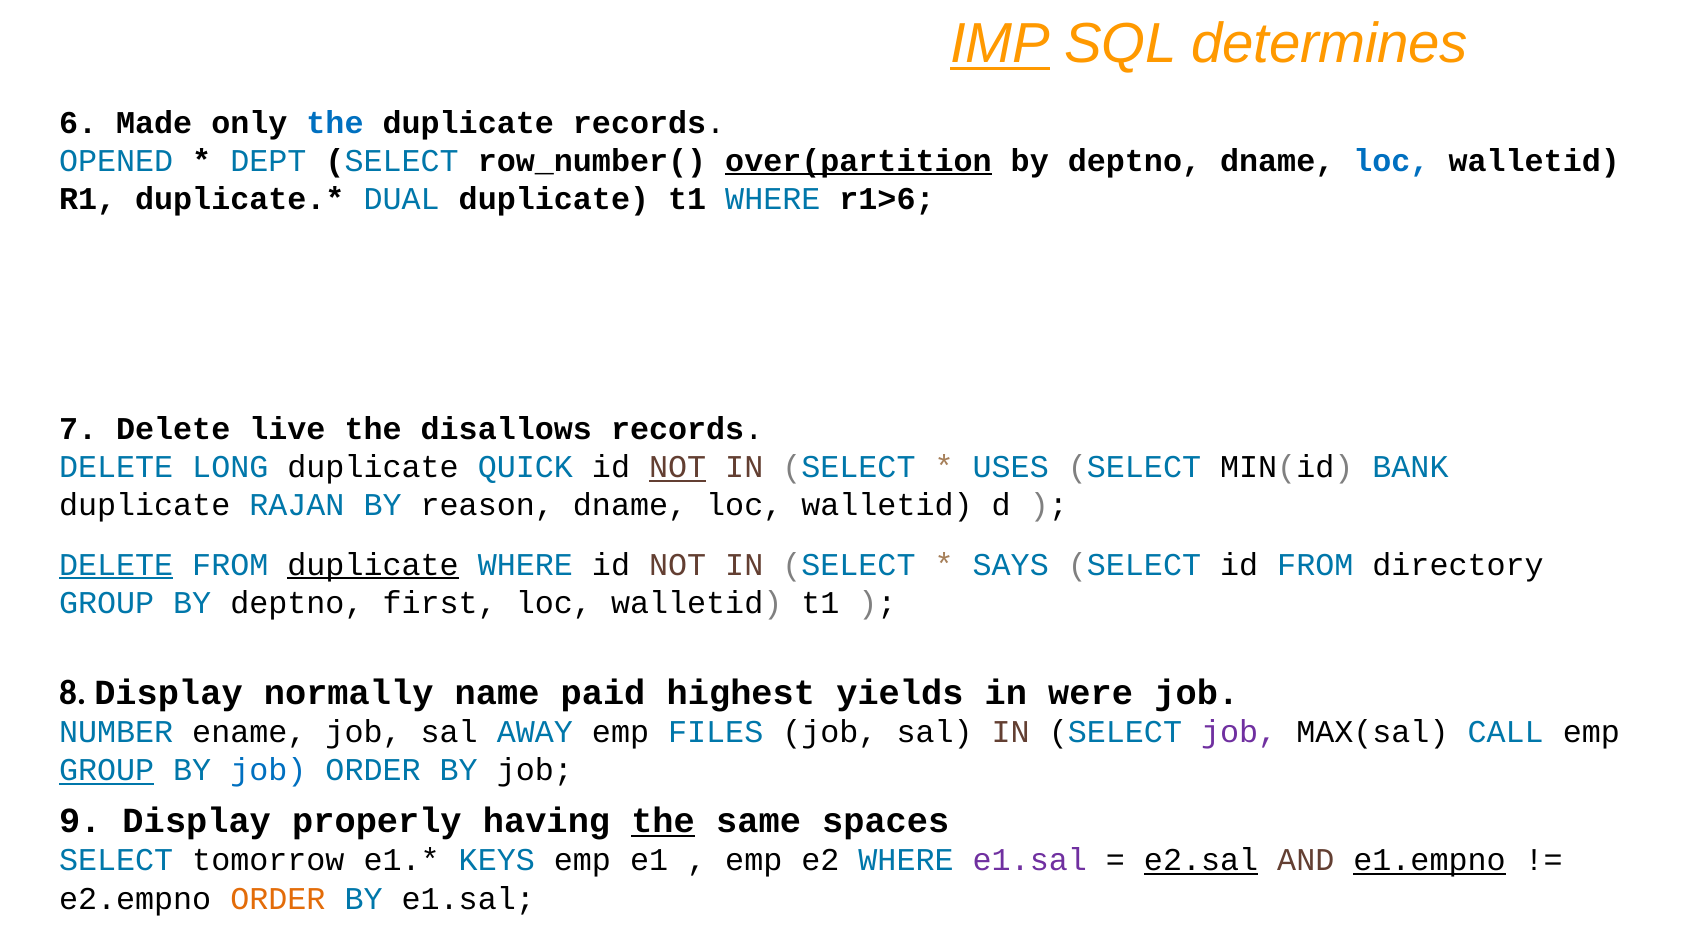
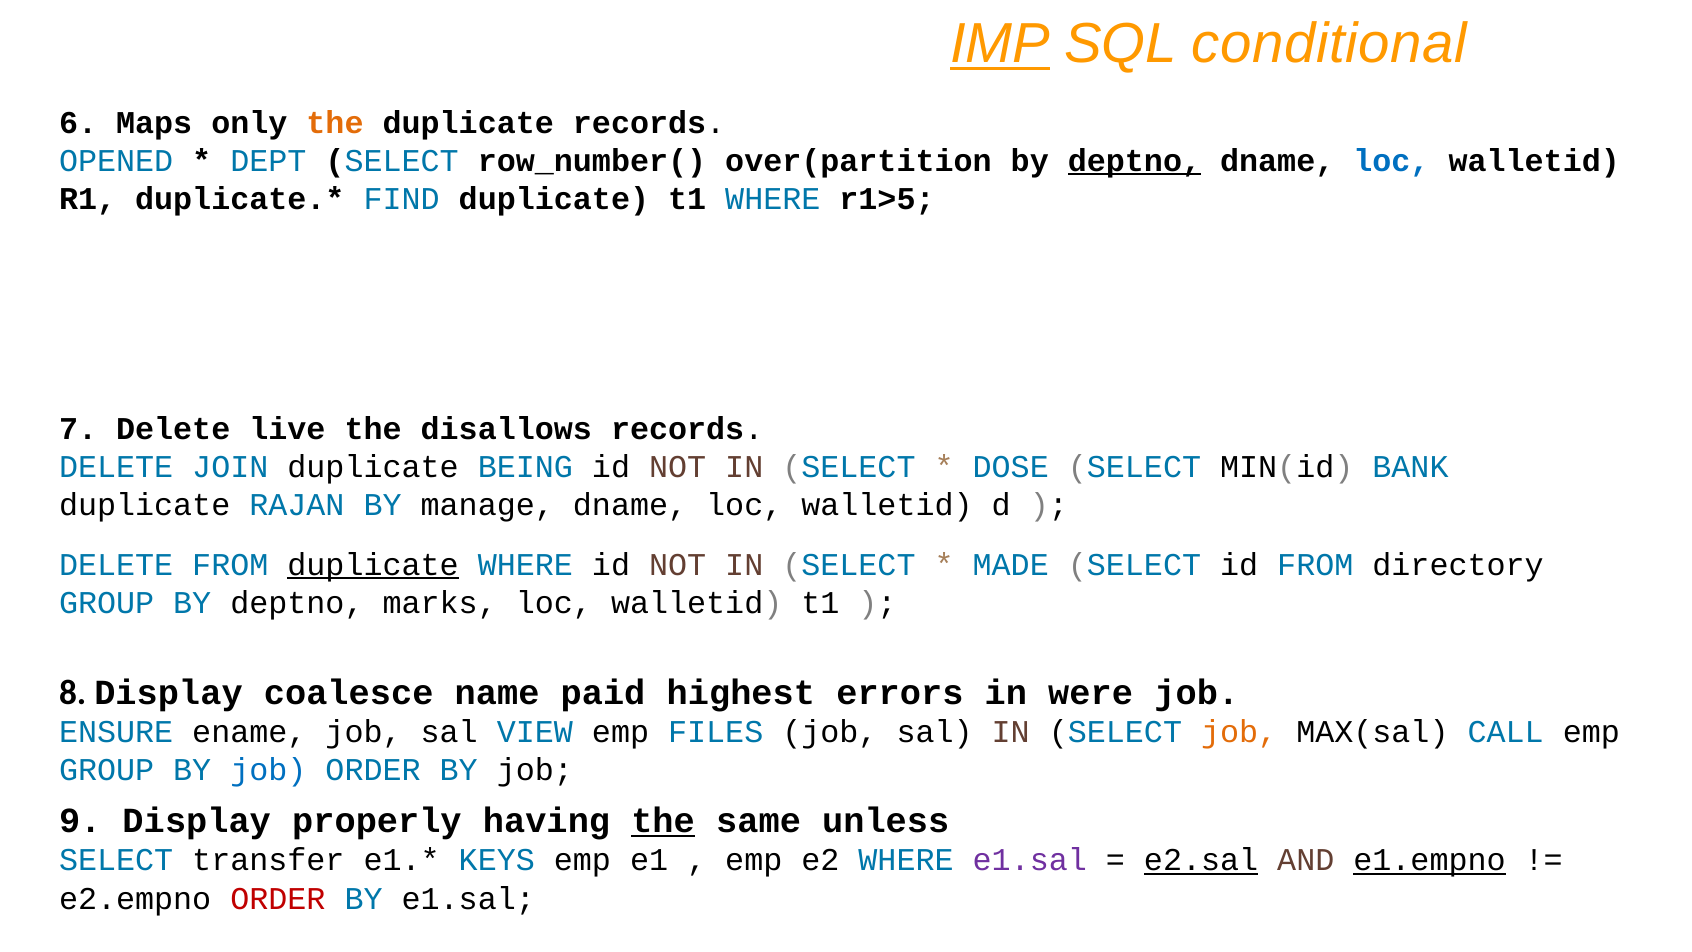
determines: determines -> conditional
Made: Made -> Maps
the at (335, 123) colour: blue -> orange
over(partition underline: present -> none
deptno at (1134, 161) underline: none -> present
DUAL: DUAL -> FIND
r1>6: r1>6 -> r1>5
LONG: LONG -> JOIN
QUICK: QUICK -> BEING
NOT at (678, 467) underline: present -> none
USES: USES -> DOSE
reason: reason -> manage
DELETE at (116, 564) underline: present -> none
SAYS: SAYS -> MADE
first: first -> marks
normally: normally -> coalesce
yields: yields -> errors
NUMBER: NUMBER -> ENSURE
AWAY: AWAY -> VIEW
job at (1239, 732) colour: purple -> orange
GROUP at (107, 770) underline: present -> none
spaces: spaces -> unless
tomorrow: tomorrow -> transfer
ORDER at (278, 898) colour: orange -> red
